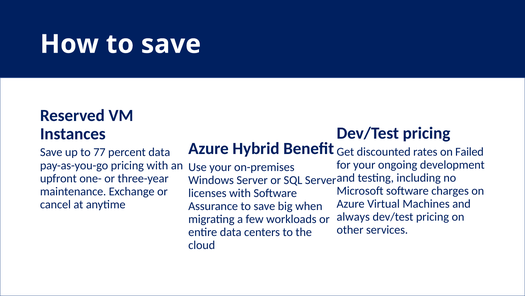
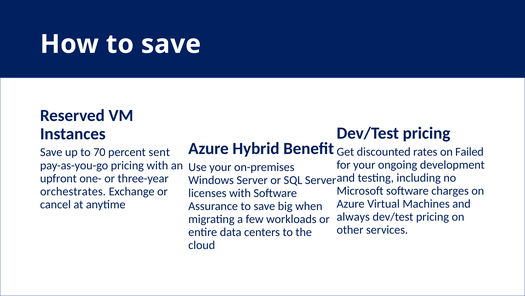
77: 77 -> 70
percent data: data -> sent
maintenance: maintenance -> orchestrates
